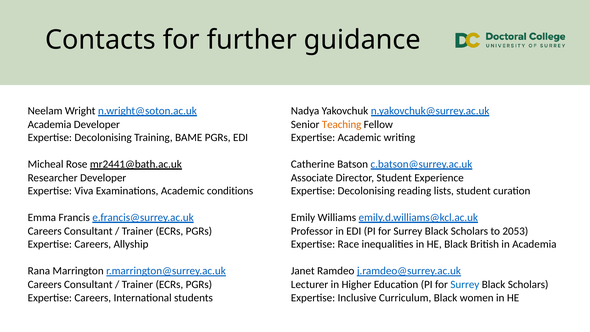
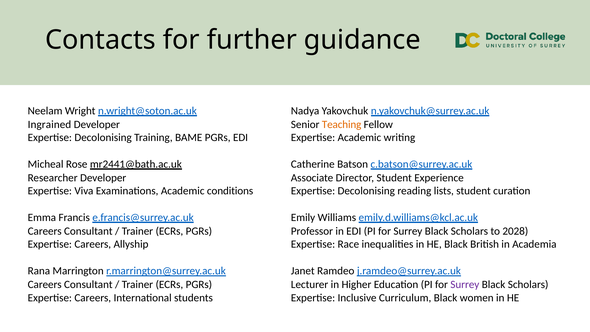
Academia at (50, 124): Academia -> Ingrained
2053: 2053 -> 2028
Surrey at (465, 284) colour: blue -> purple
